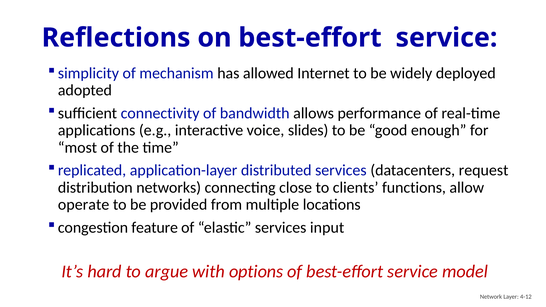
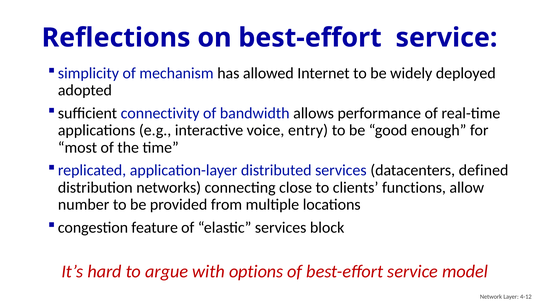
slides: slides -> entry
request: request -> defined
operate: operate -> number
input: input -> block
